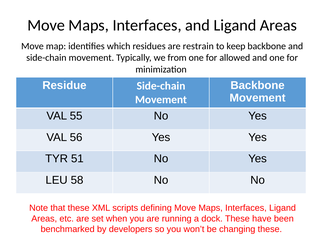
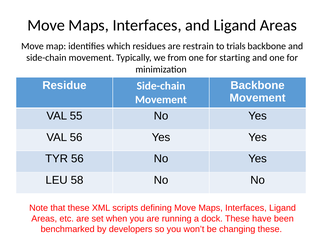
keep: keep -> trials
allowed: allowed -> starting
TYR 51: 51 -> 56
